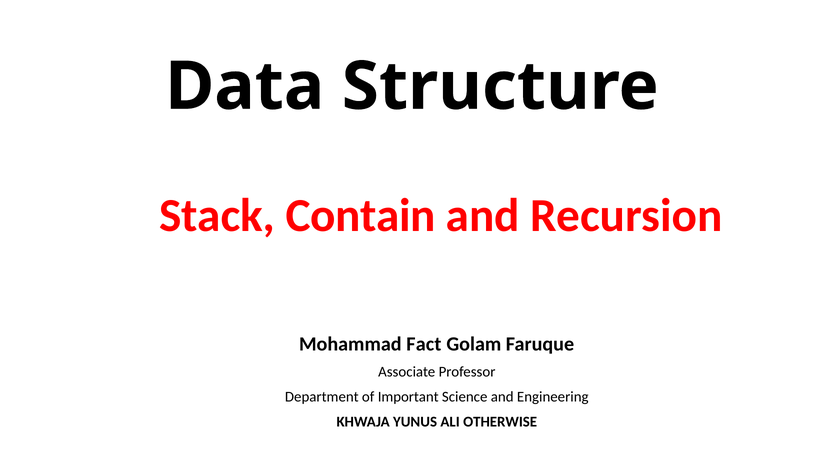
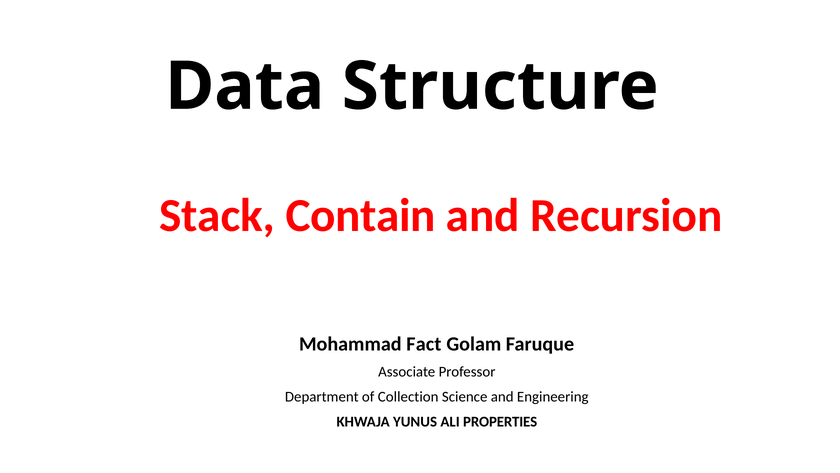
Important: Important -> Collection
OTHERWISE: OTHERWISE -> PROPERTIES
